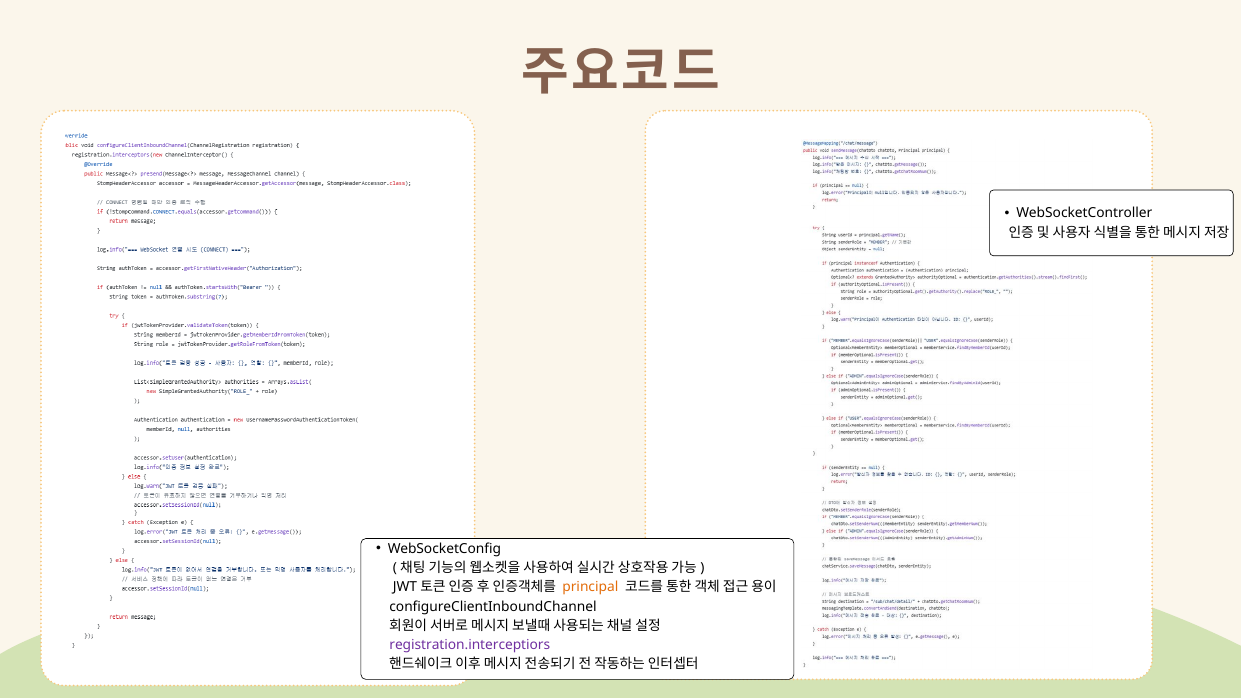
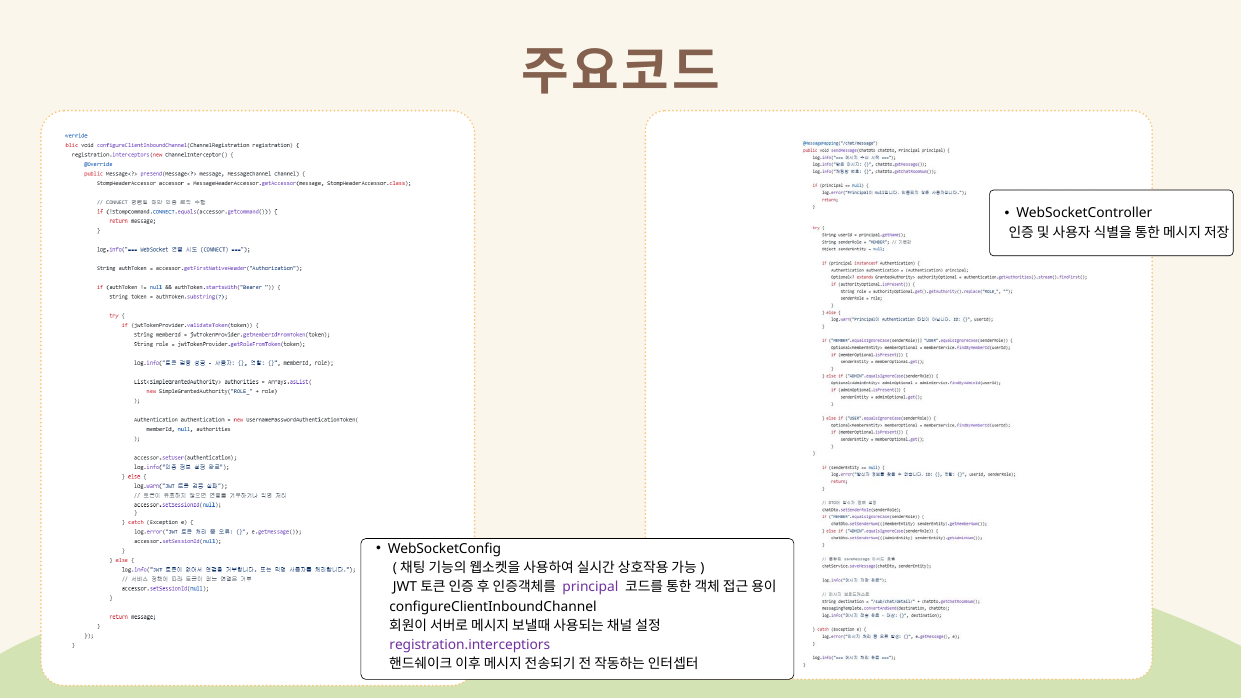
principal colour: orange -> purple
